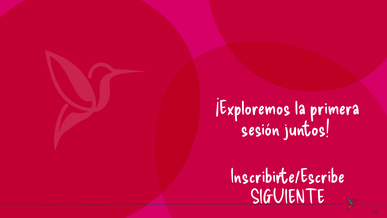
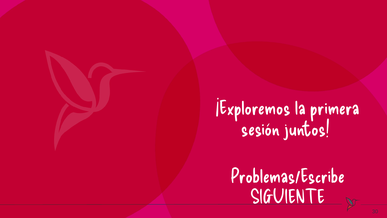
Inscribirte/Escribe: Inscribirte/Escribe -> Problemas/Escribe
